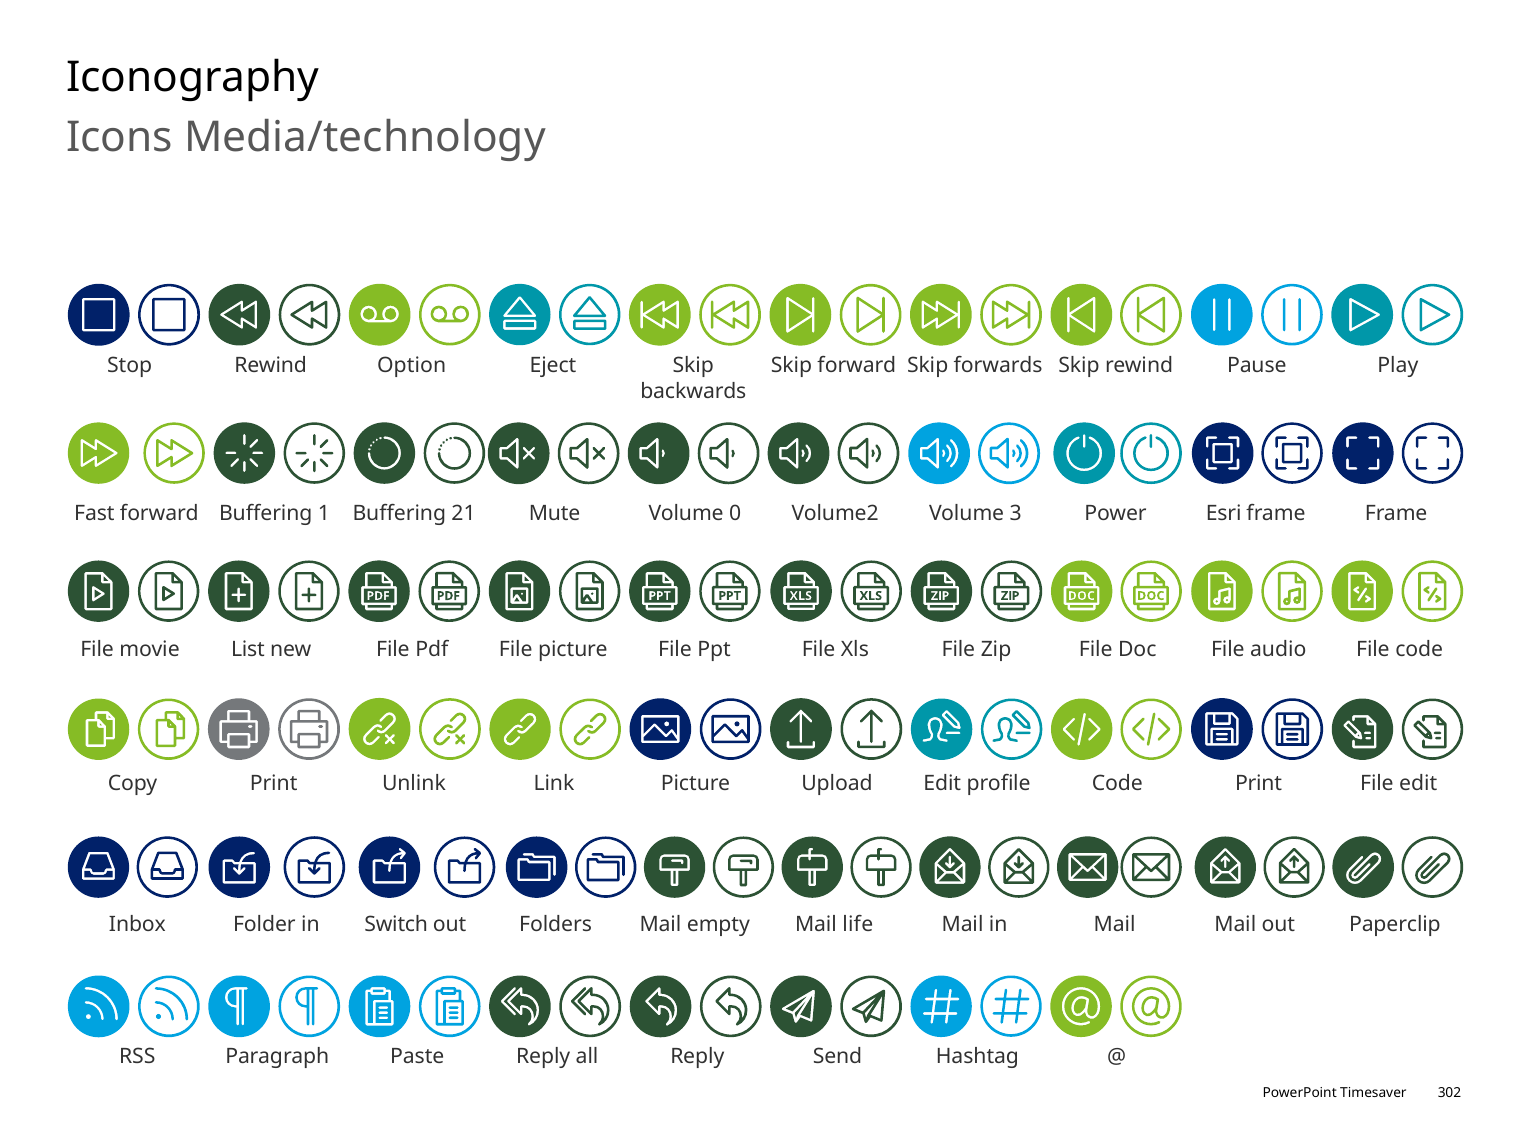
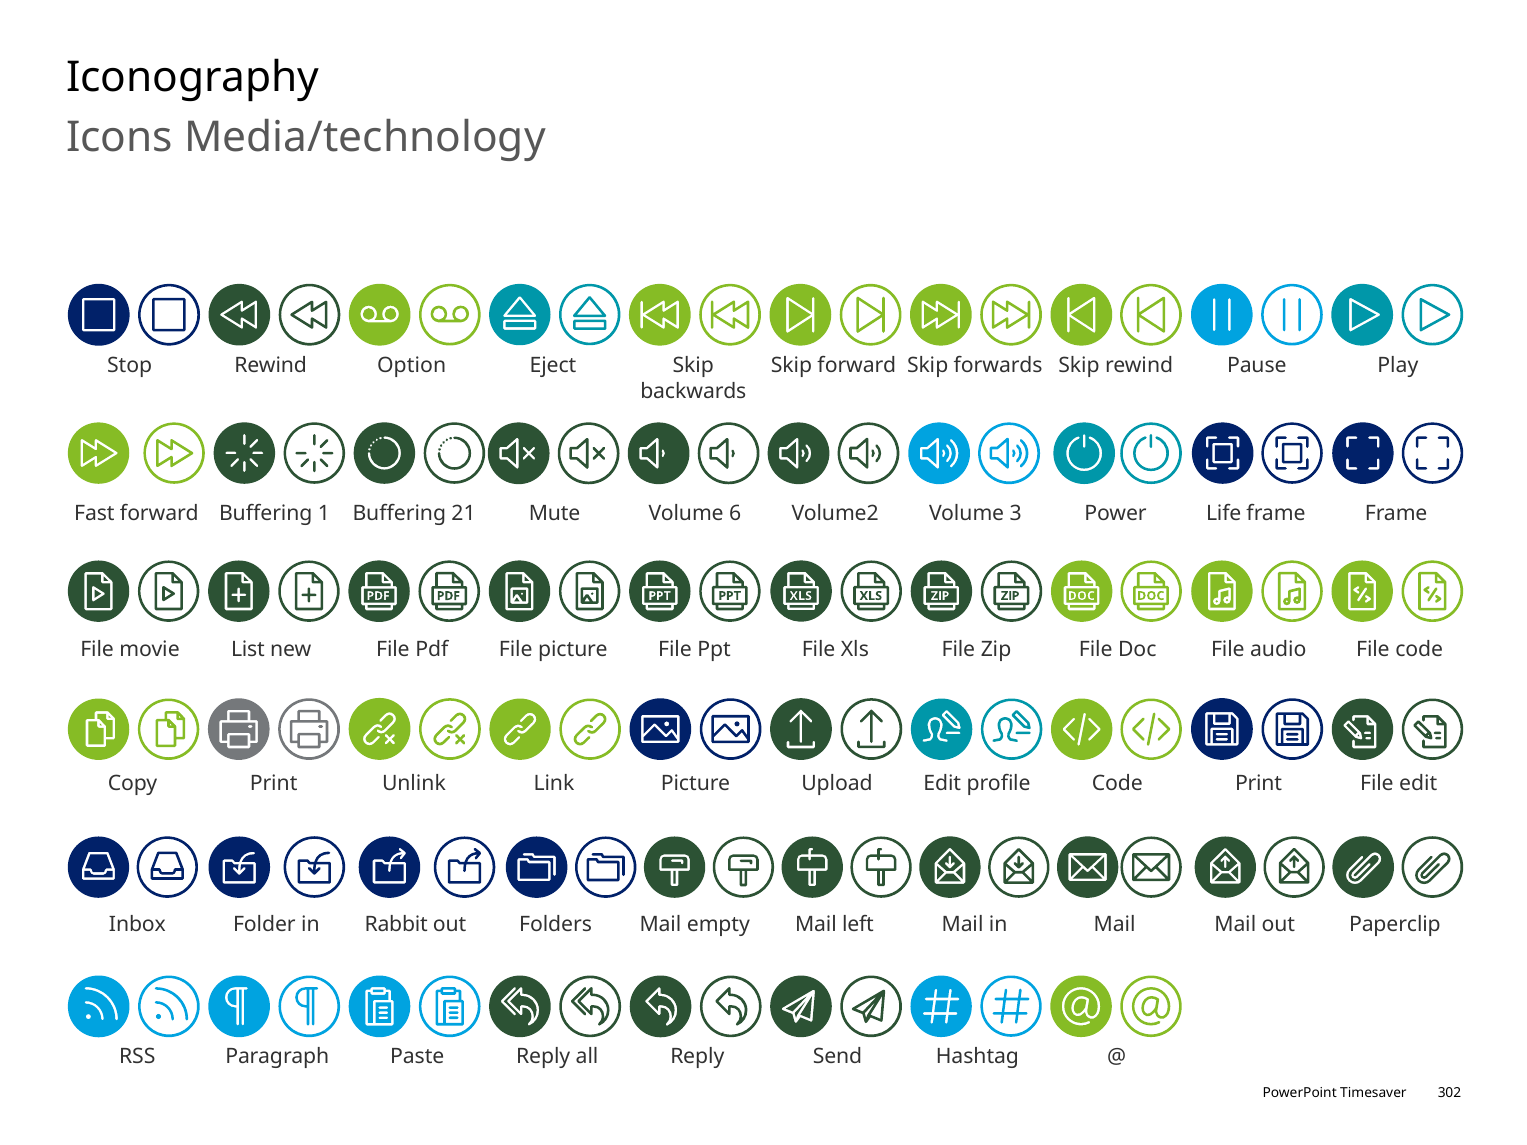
0: 0 -> 6
Esri: Esri -> Life
Switch: Switch -> Rabbit
life: life -> left
